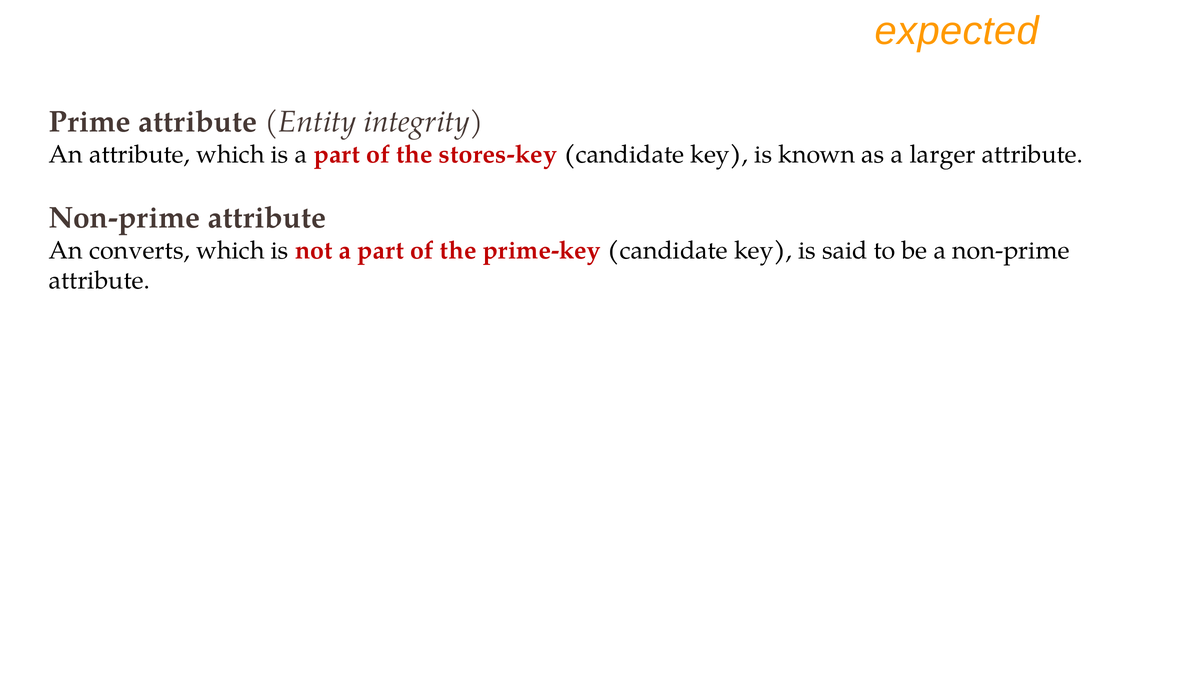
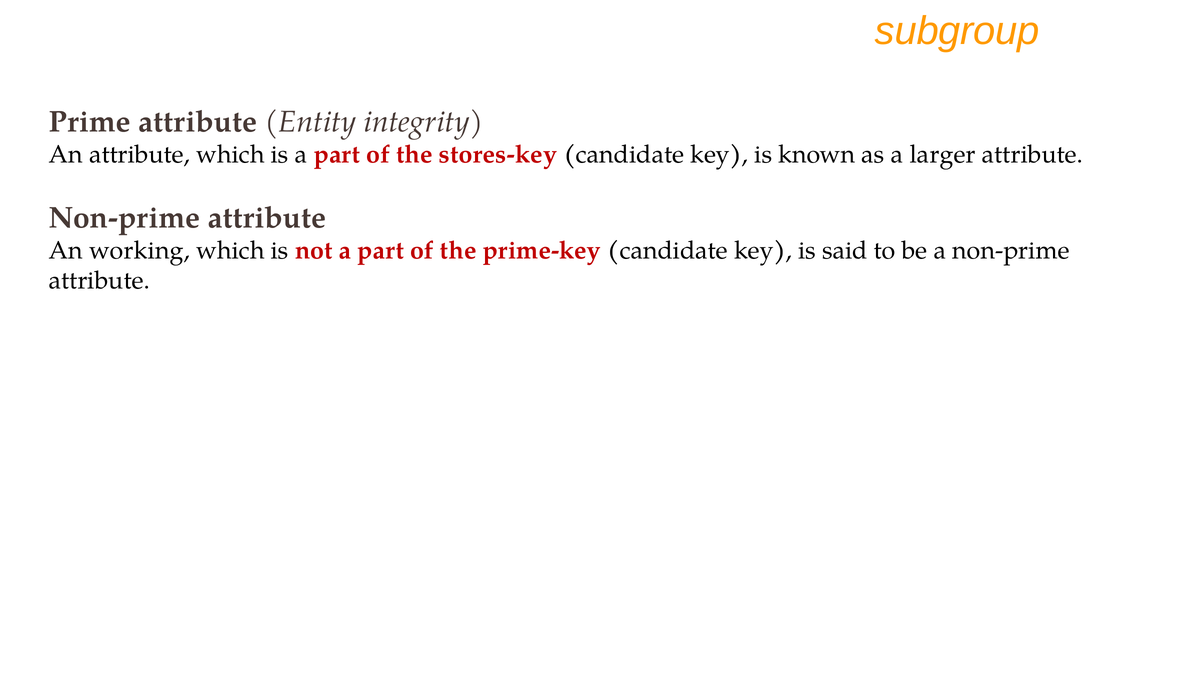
expected: expected -> subgroup
converts: converts -> working
